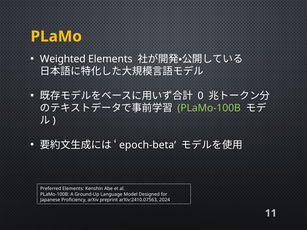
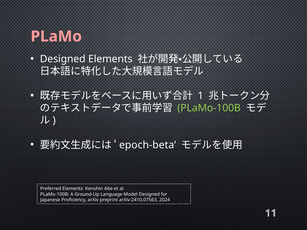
PLaMo colour: yellow -> pink
Weighted at (63, 59): Weighted -> Designed
0: 0 -> 1
